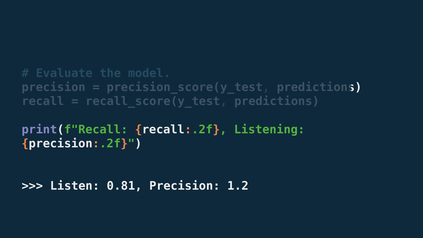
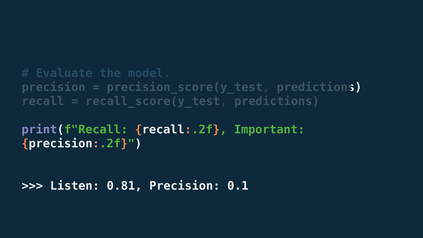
Listening: Listening -> Important
1.2: 1.2 -> 0.1
